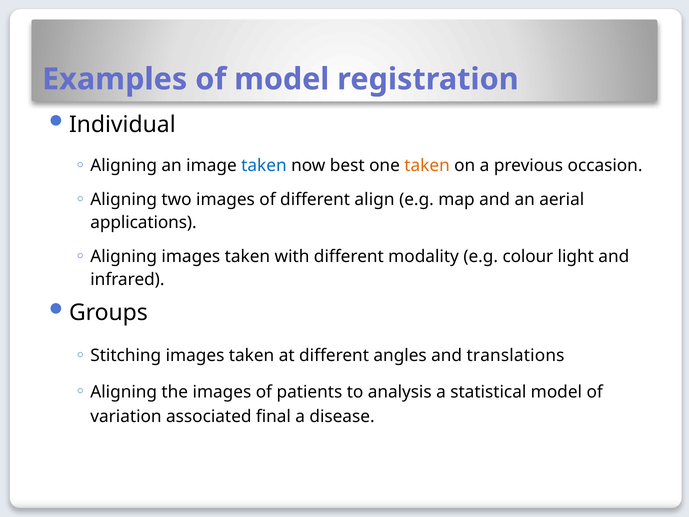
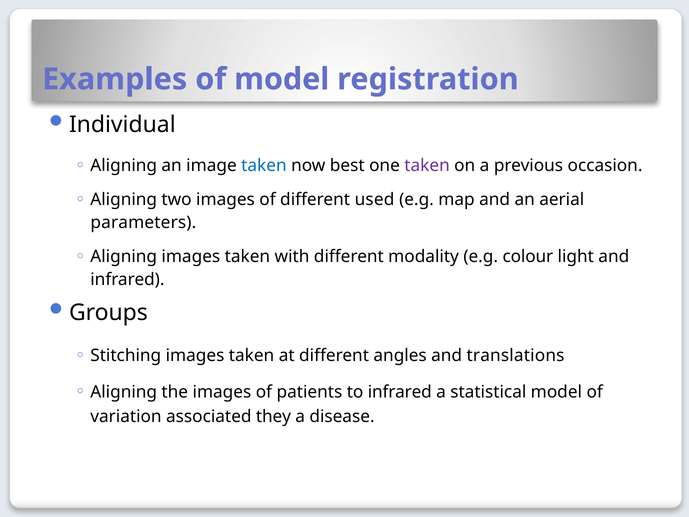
taken at (427, 166) colour: orange -> purple
align: align -> used
applications: applications -> parameters
to analysis: analysis -> infrared
final: final -> they
